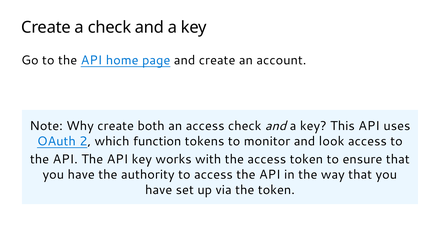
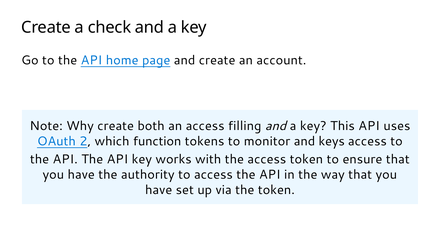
access check: check -> filling
look: look -> keys
